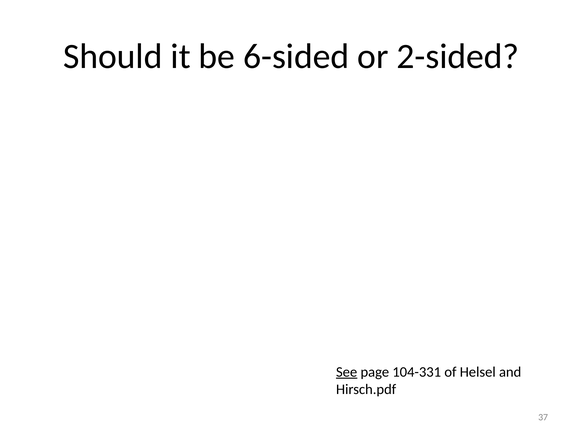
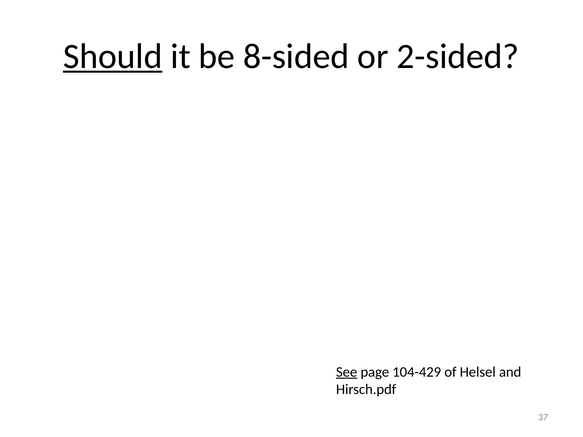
Should underline: none -> present
6-sided: 6-sided -> 8-sided
104-331: 104-331 -> 104-429
